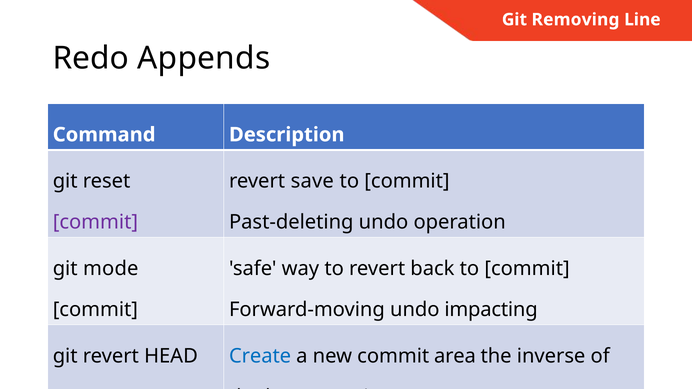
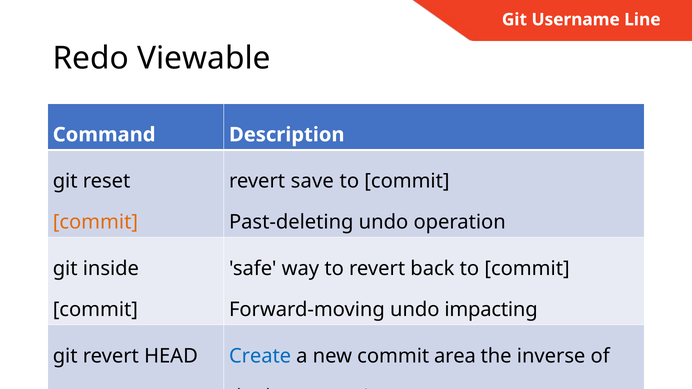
Removing: Removing -> Username
Appends: Appends -> Viewable
commit at (95, 222) colour: purple -> orange
mode: mode -> inside
